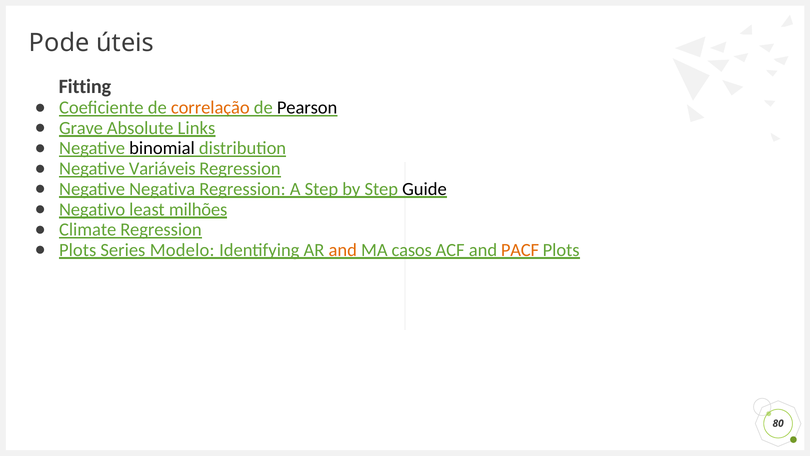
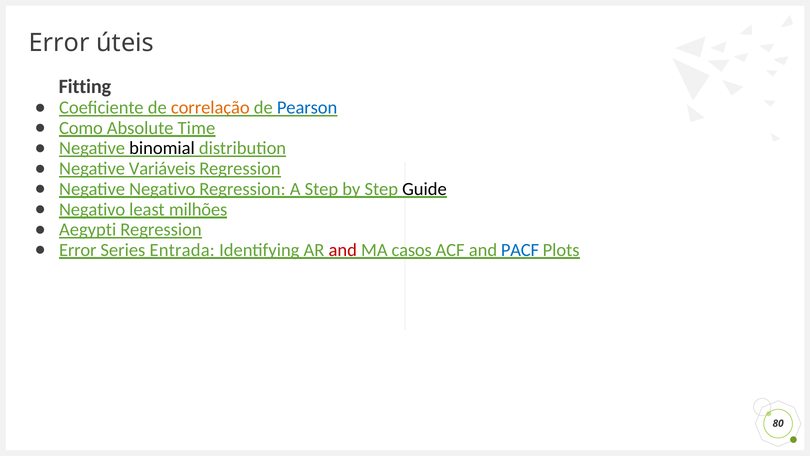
Pode at (59, 43): Pode -> Error
Pearson colour: black -> blue
Grave: Grave -> Como
Links: Links -> Time
Negative Negativa: Negativa -> Negativo
Climate: Climate -> Aegypti
Plots at (78, 250): Plots -> Error
Modelo: Modelo -> Entrada
and at (343, 250) colour: orange -> red
PACF colour: orange -> blue
